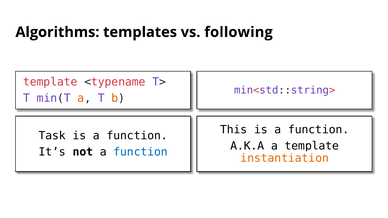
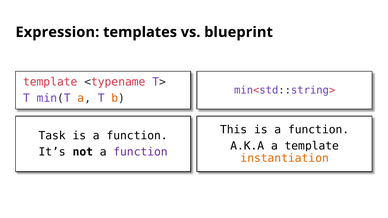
Algorithms: Algorithms -> Expression
following: following -> blueprint
function at (141, 152) colour: blue -> purple
